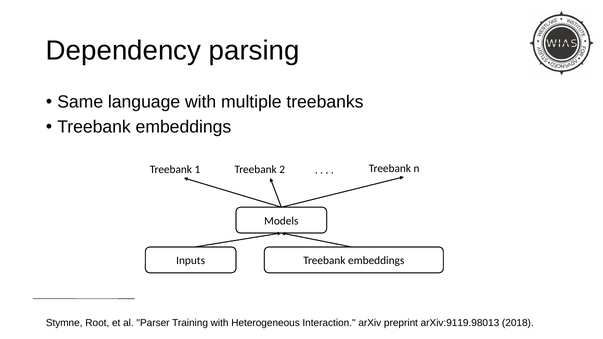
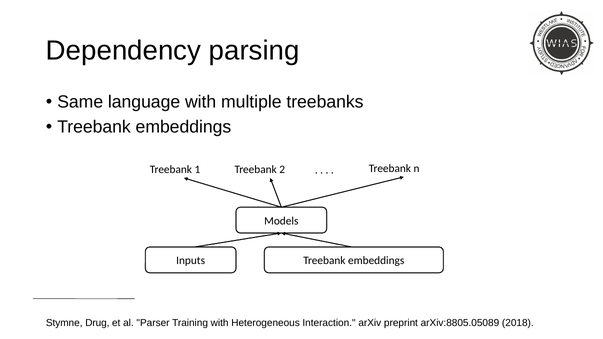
Root: Root -> Drug
arXiv:9119.98013: arXiv:9119.98013 -> arXiv:8805.05089
